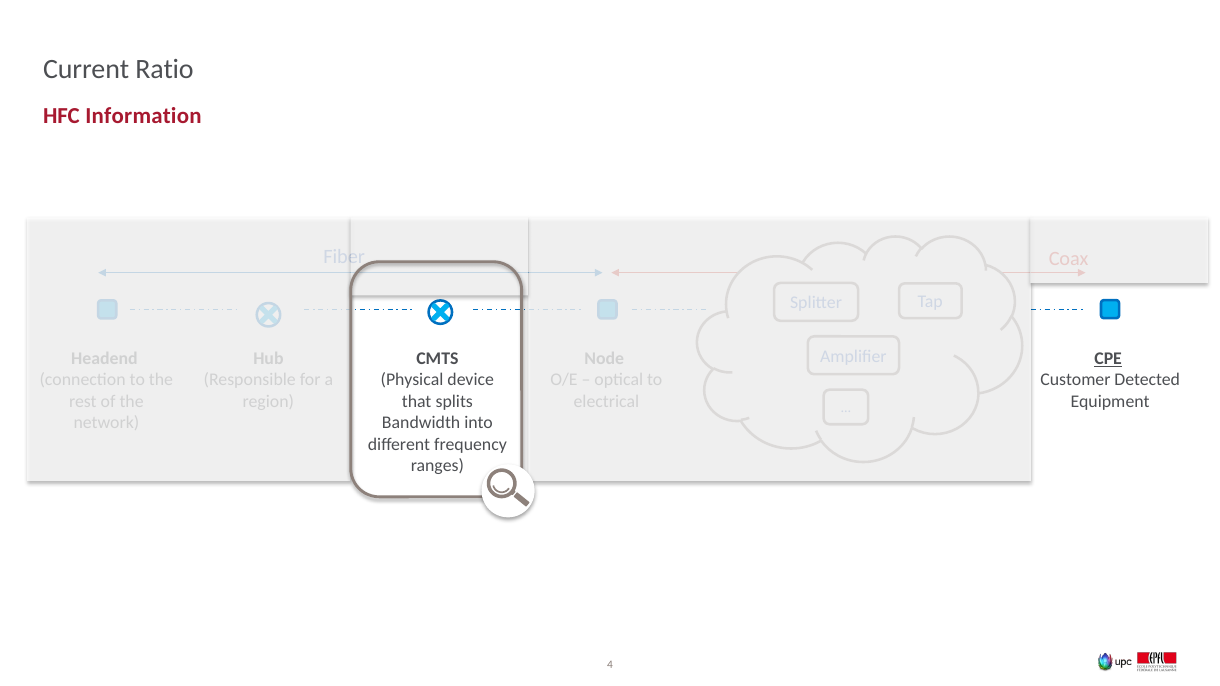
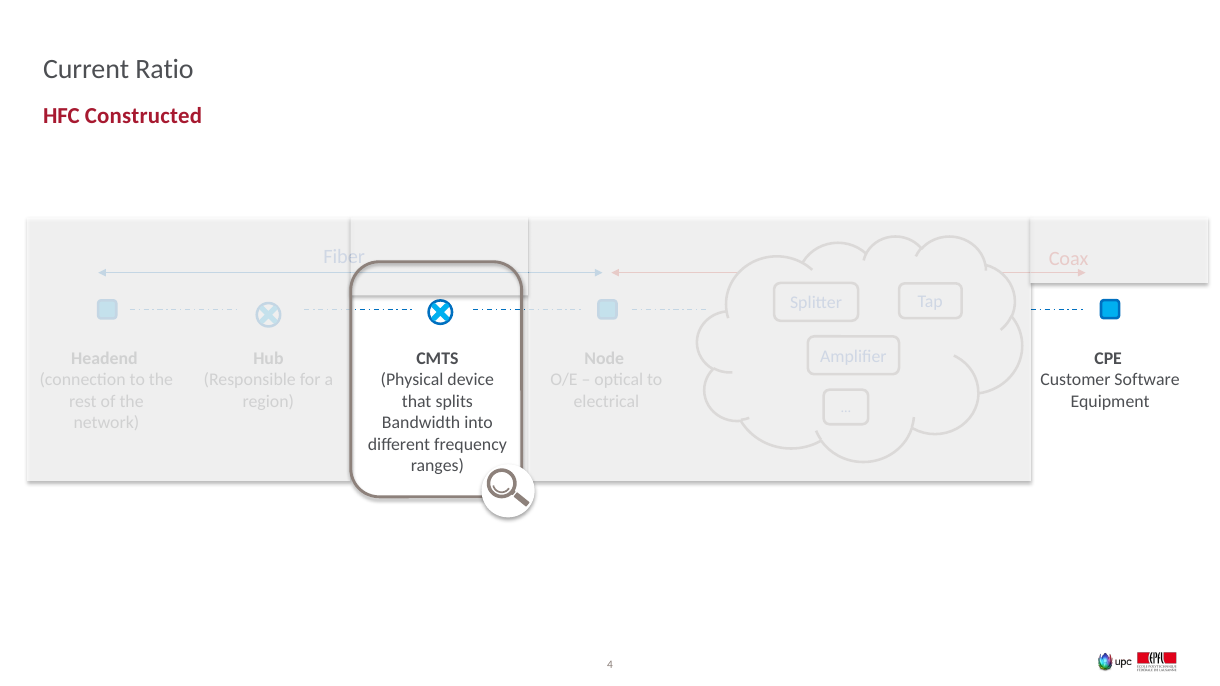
Information: Information -> Constructed
CPE underline: present -> none
Detected: Detected -> Software
